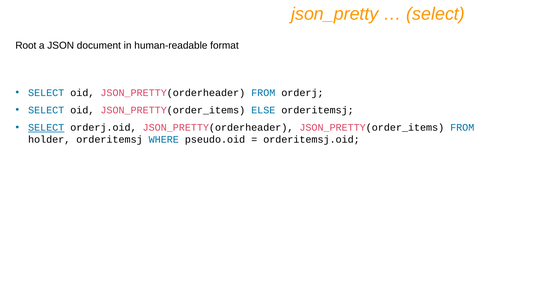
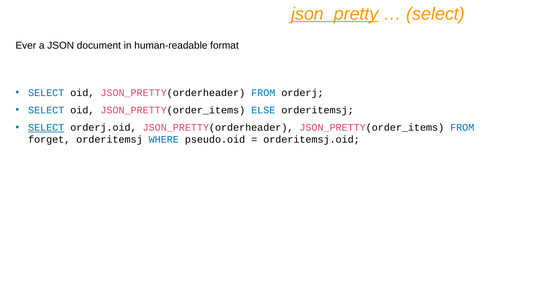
json_pretty underline: none -> present
Root: Root -> Ever
holder: holder -> forget
